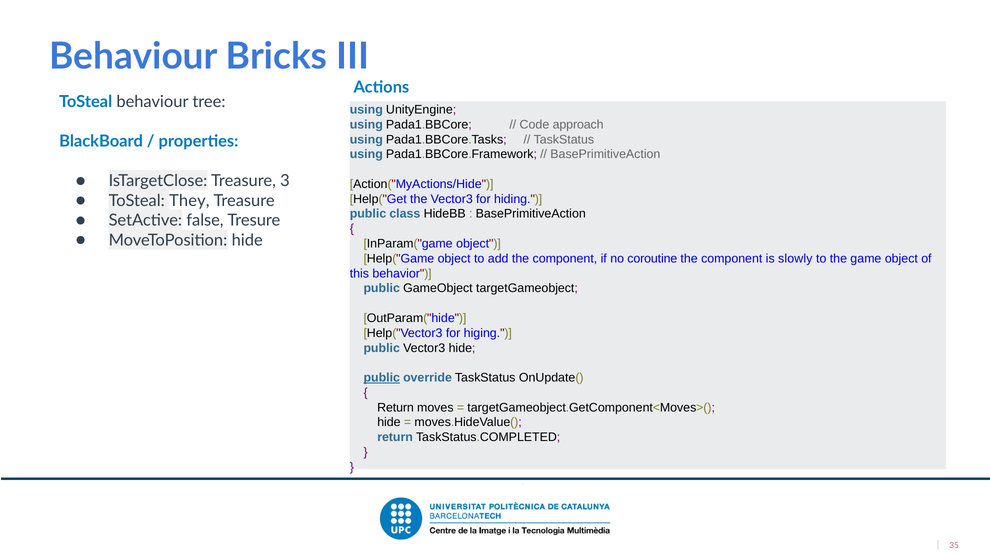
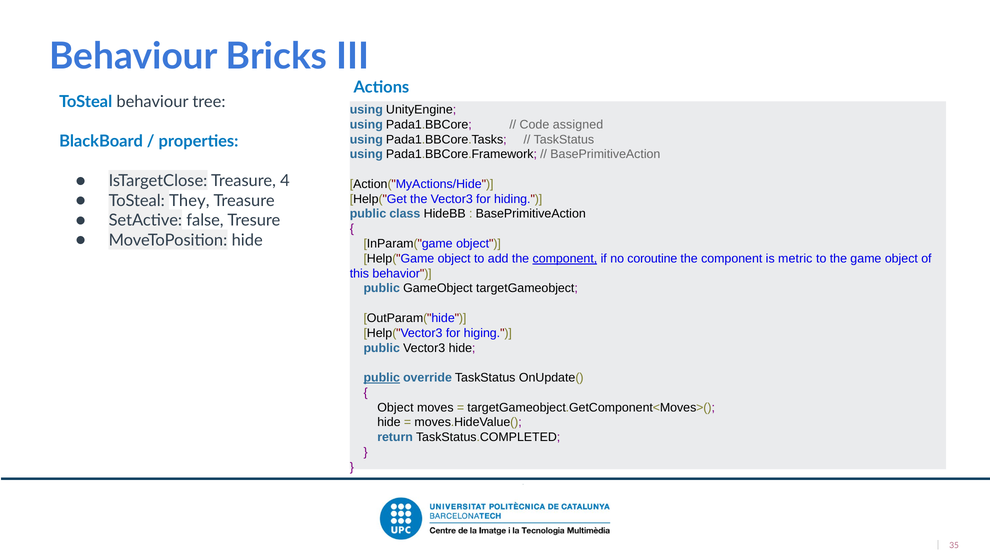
approach: approach -> assigned
3: 3 -> 4
component at (565, 259) underline: none -> present
slowly: slowly -> metric
Return at (396, 407): Return -> Object
